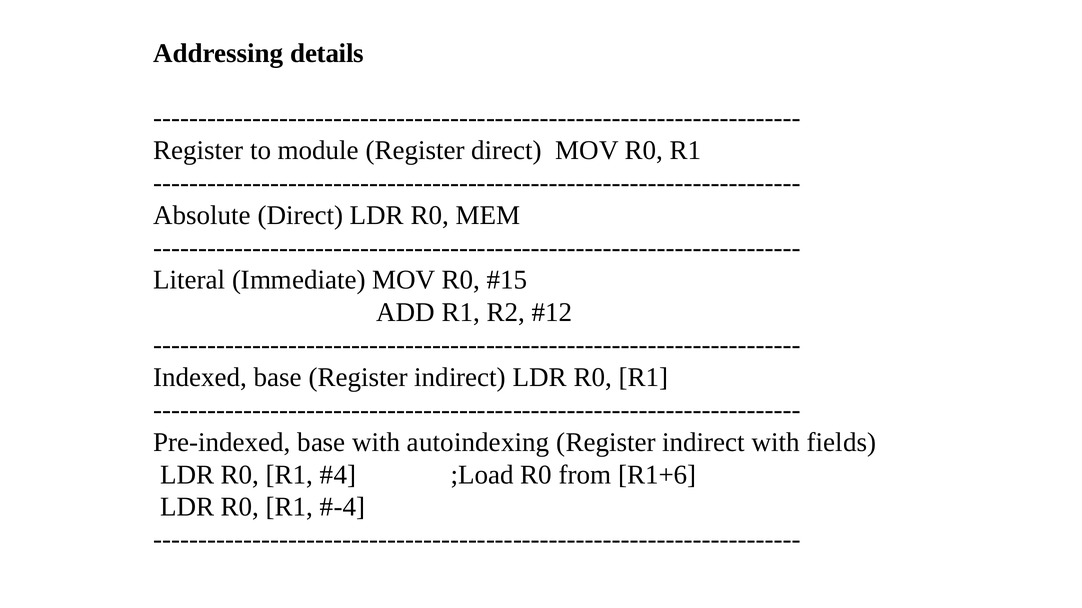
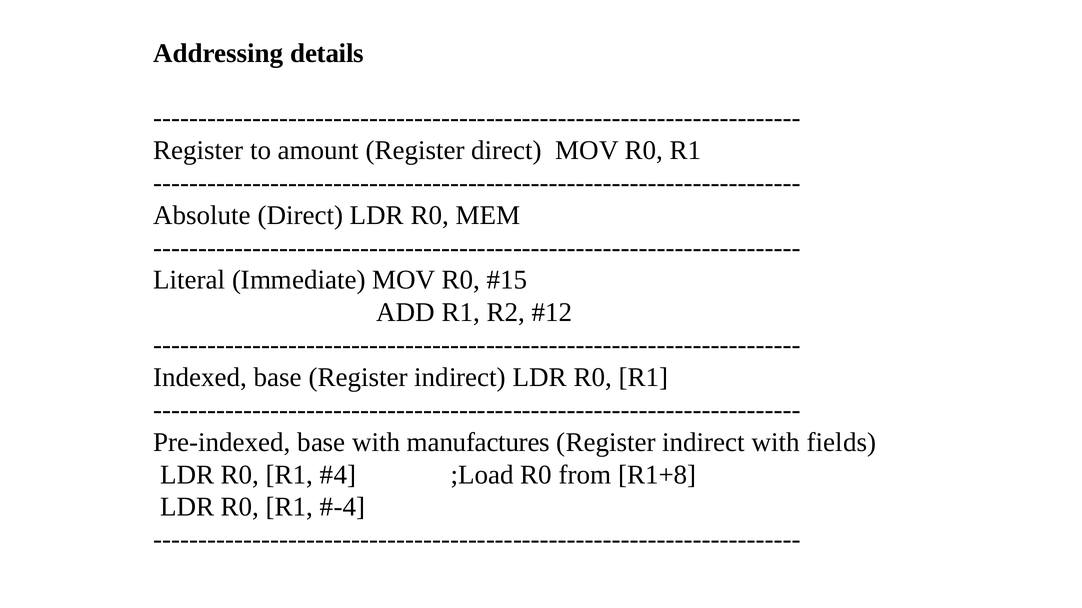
module: module -> amount
autoindexing: autoindexing -> manufactures
R1+6: R1+6 -> R1+8
